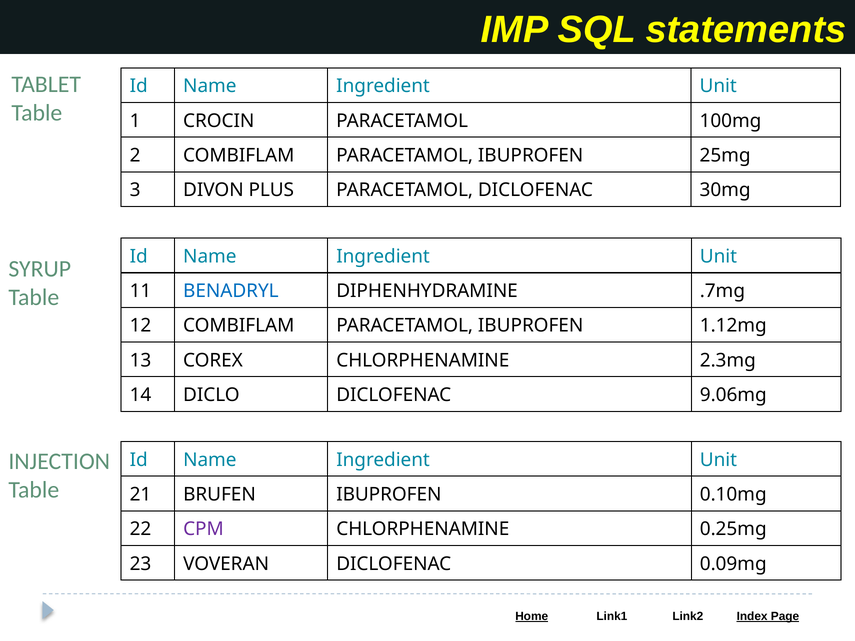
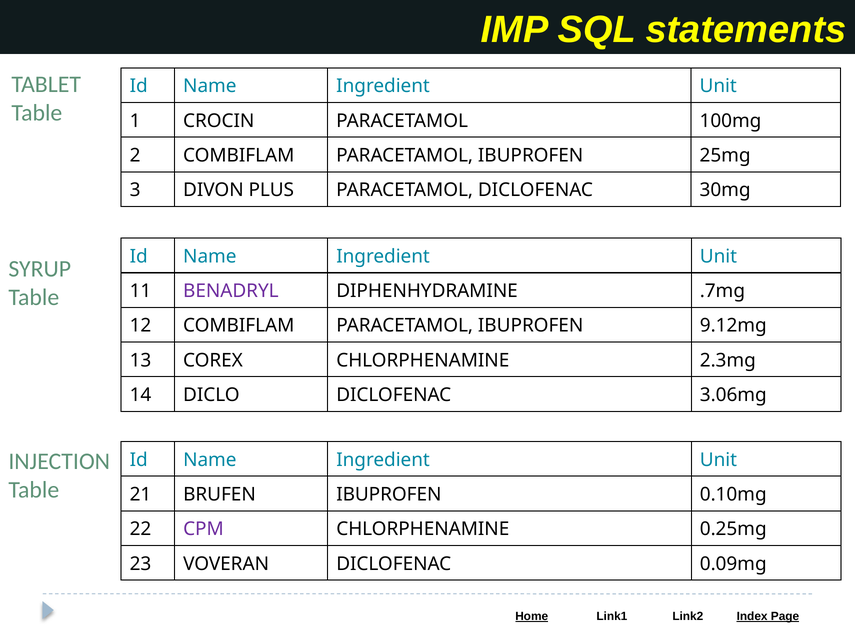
BENADRYL colour: blue -> purple
1.12mg: 1.12mg -> 9.12mg
9.06mg: 9.06mg -> 3.06mg
